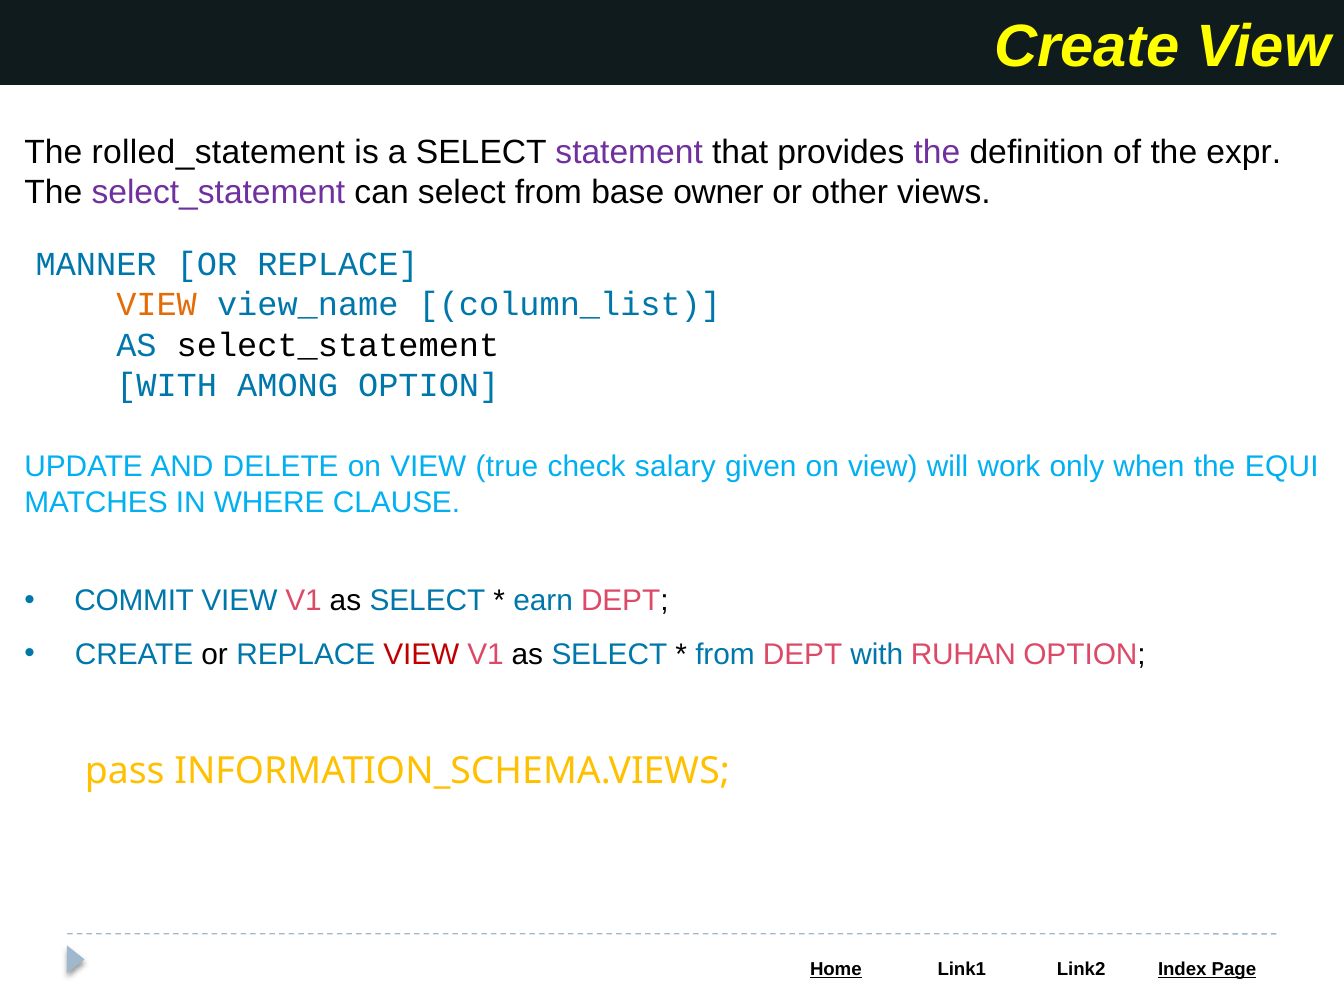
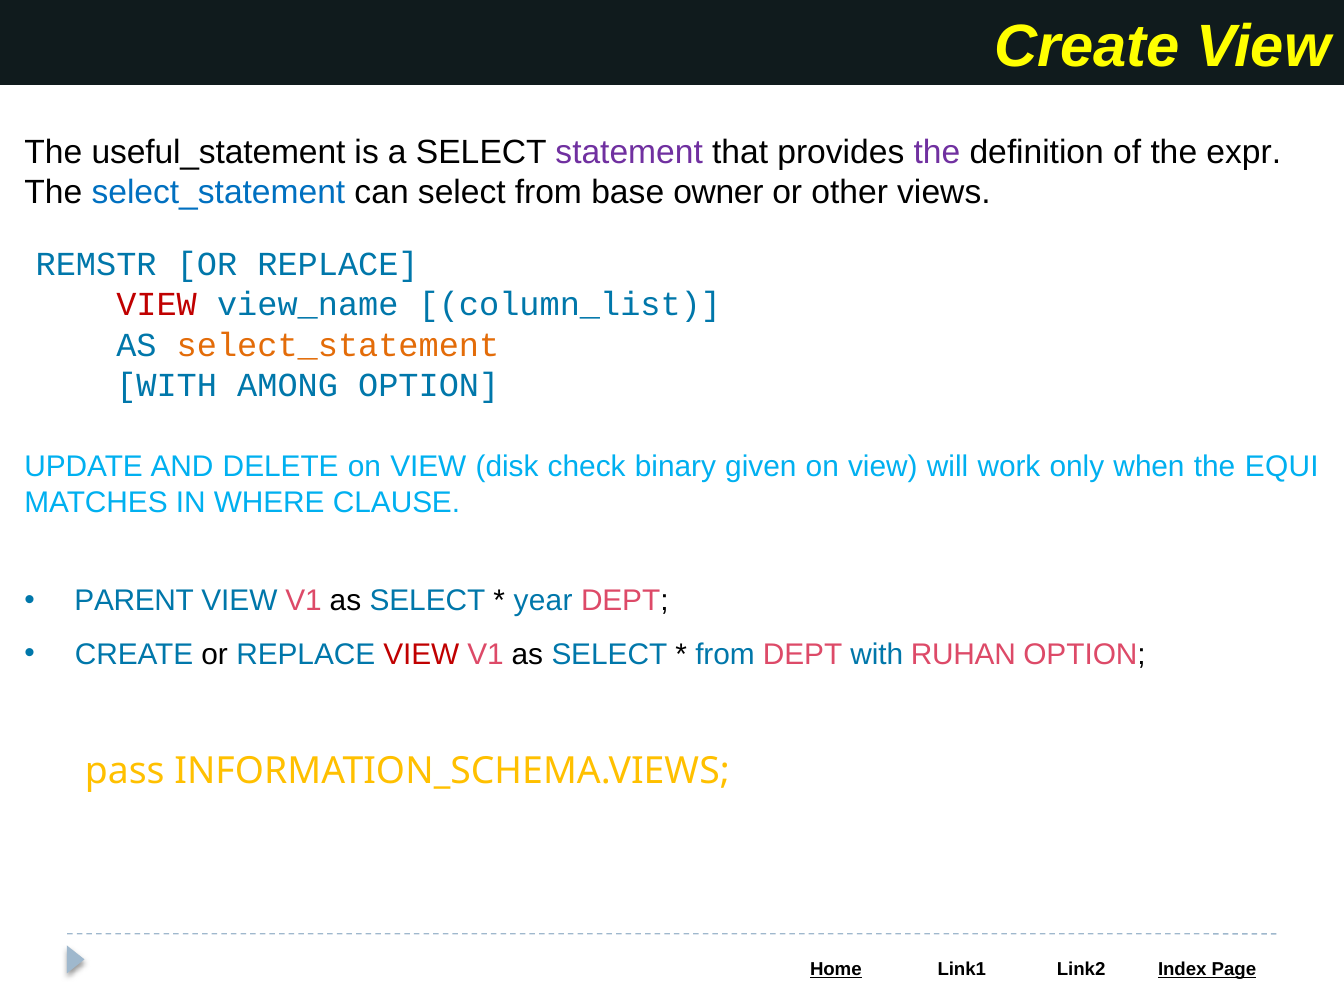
rolled_statement: rolled_statement -> useful_statement
select_statement at (218, 193) colour: purple -> blue
MANNER: MANNER -> REMSTR
VIEW at (157, 305) colour: orange -> red
select_statement at (338, 345) colour: black -> orange
true: true -> disk
salary: salary -> binary
COMMIT: COMMIT -> PARENT
earn: earn -> year
